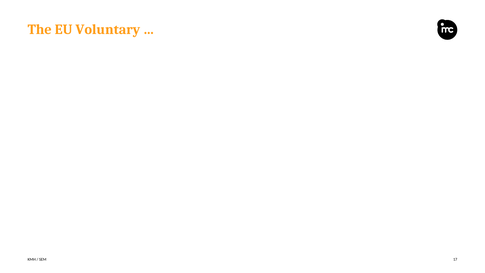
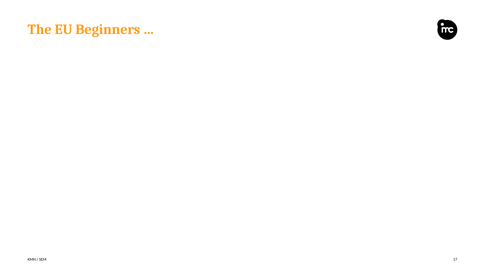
Voluntary: Voluntary -> Beginners
